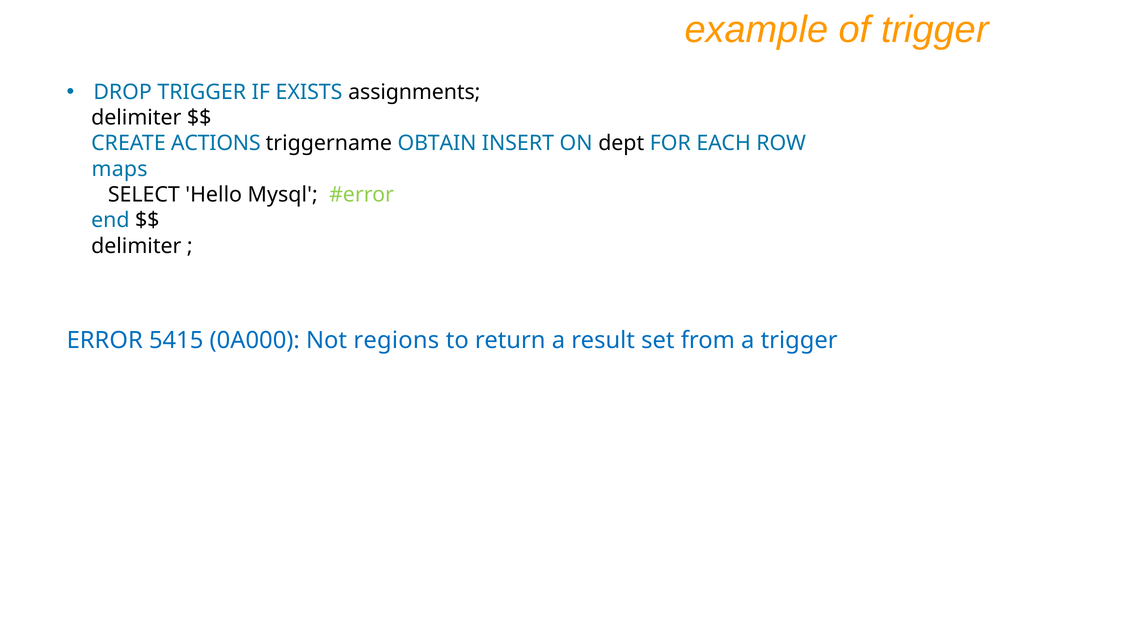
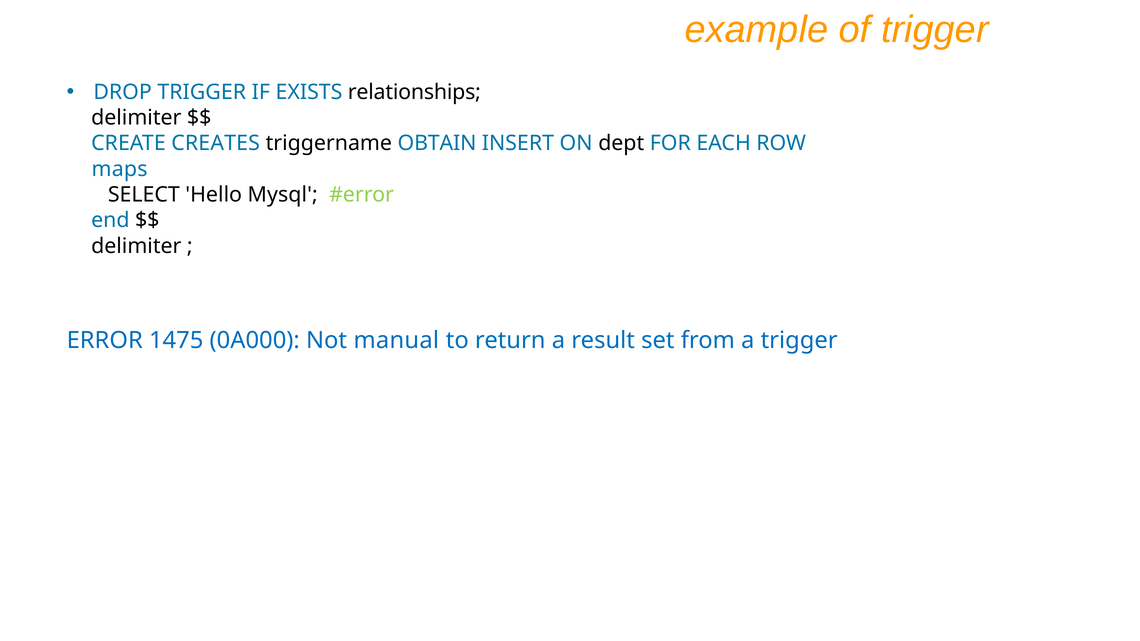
assignments: assignments -> relationships
ACTIONS: ACTIONS -> CREATES
5415: 5415 -> 1475
regions: regions -> manual
